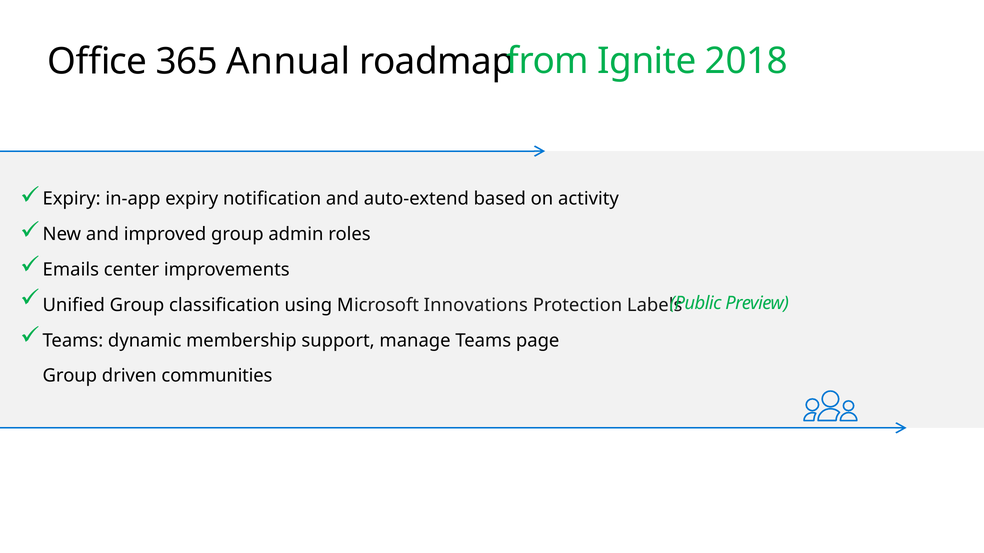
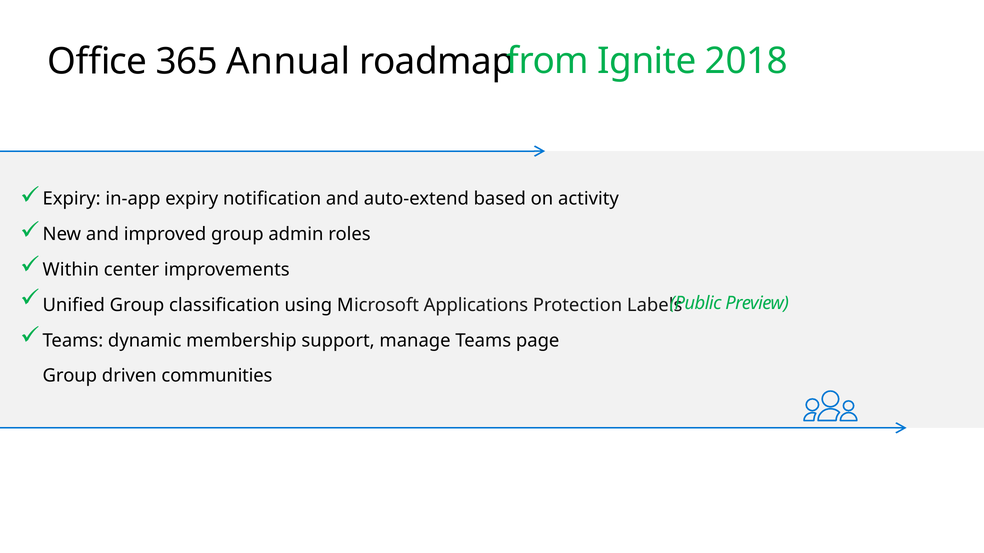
Emails: Emails -> Within
Innovations: Innovations -> Applications
